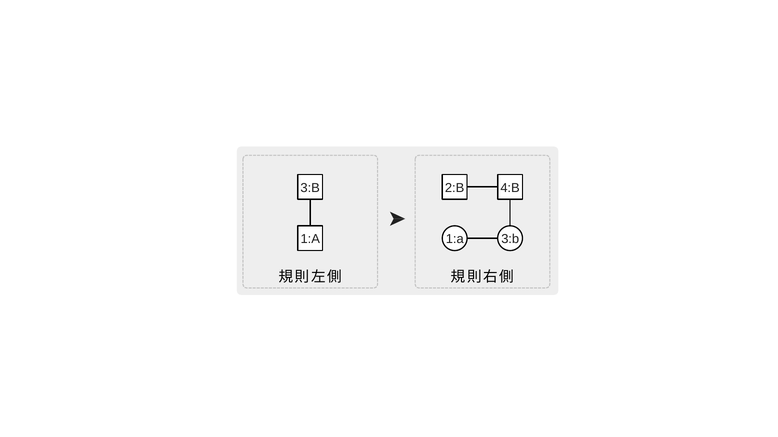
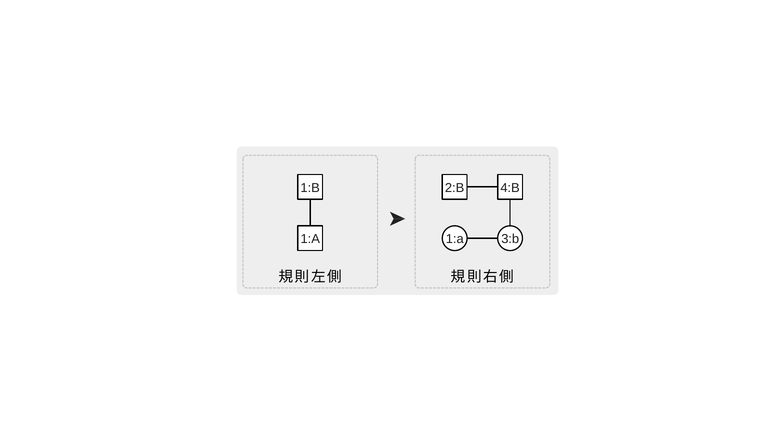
3:B at (310, 188): 3:B -> 1:B
